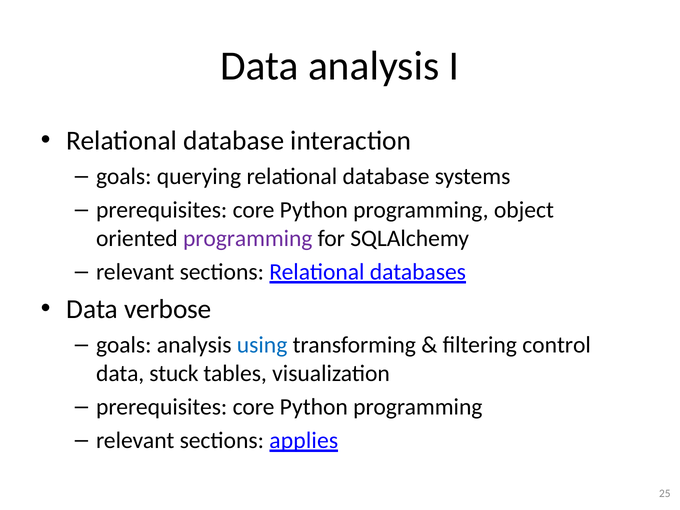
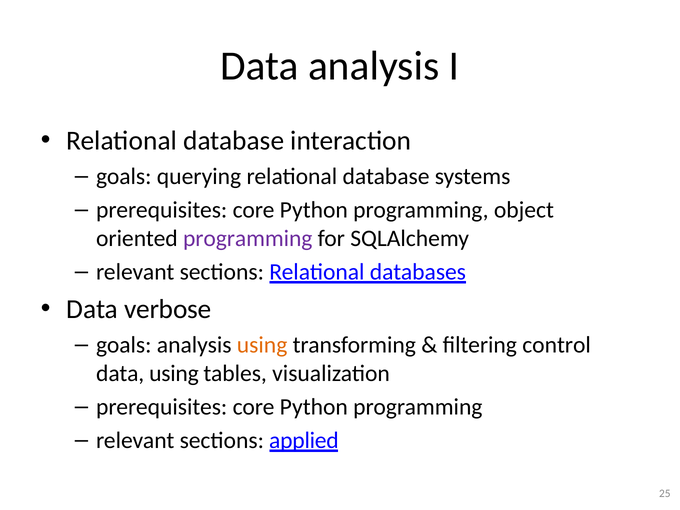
using at (262, 345) colour: blue -> orange
data stuck: stuck -> using
applies: applies -> applied
